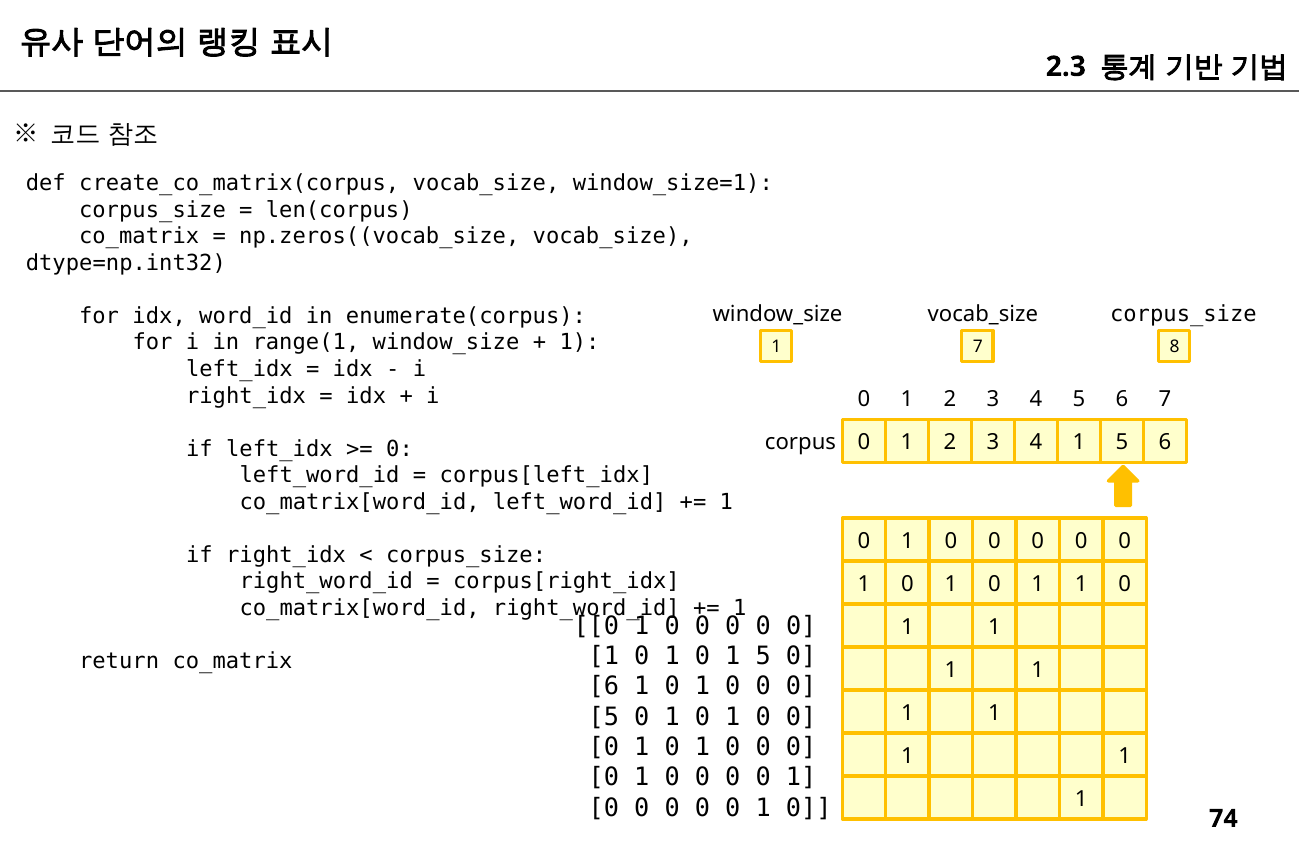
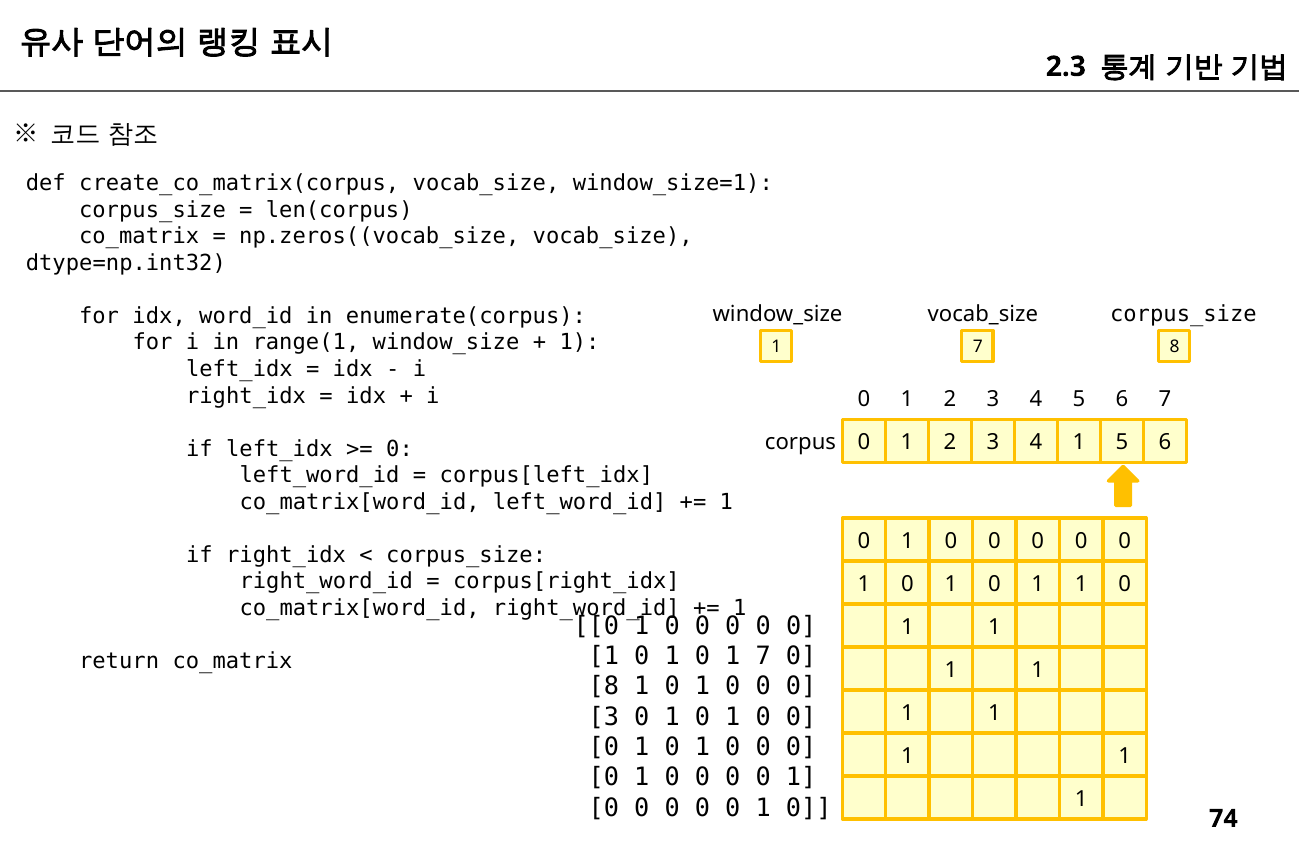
0 1 5: 5 -> 7
6 at (604, 687): 6 -> 8
5 at (604, 717): 5 -> 3
